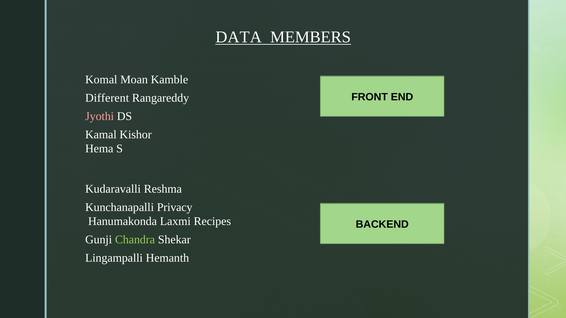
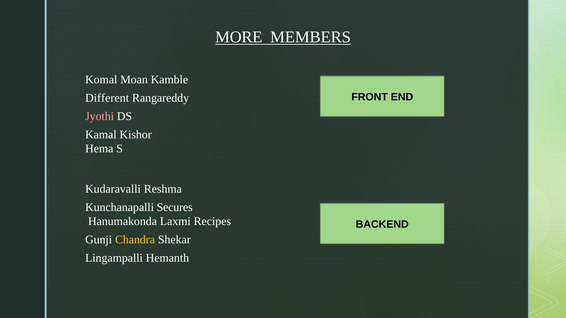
DATA: DATA -> MORE
Privacy: Privacy -> Secures
Chandra colour: light green -> yellow
